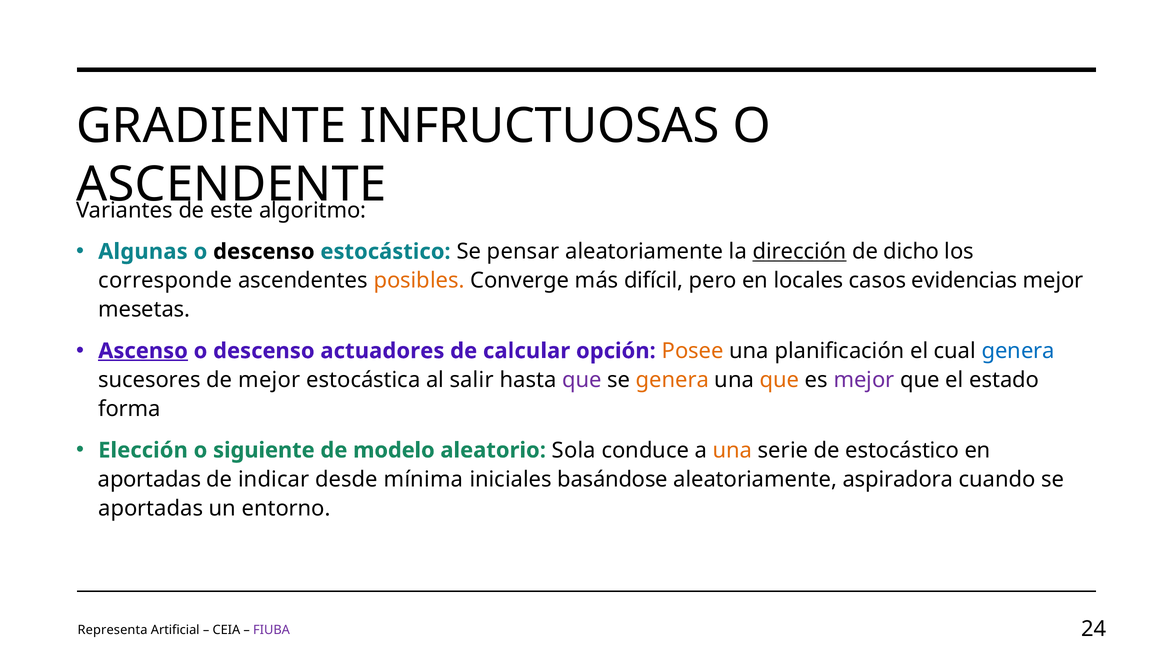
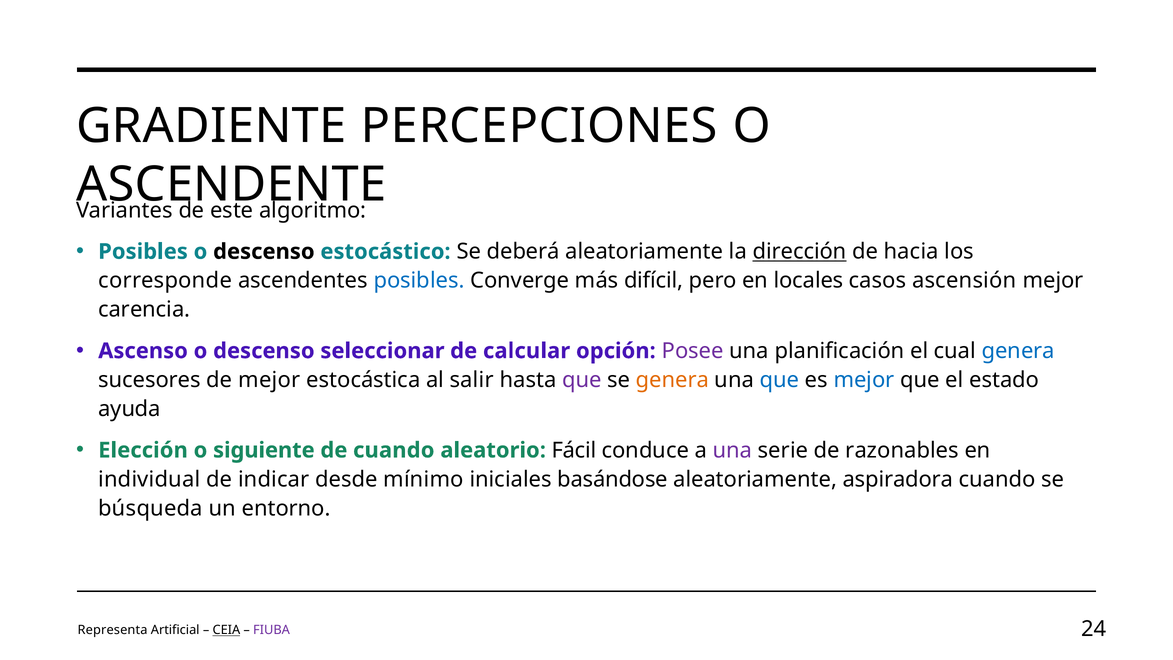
INFRUCTUOSAS: INFRUCTUOSAS -> PERCEPCIONES
Algunas at (143, 252): Algunas -> Posibles
pensar: pensar -> deberá
dicho: dicho -> hacia
posibles at (419, 281) colour: orange -> blue
evidencias: evidencias -> ascensión
mesetas: mesetas -> carencia
Ascenso underline: present -> none
actuadores: actuadores -> seleccionar
Posee colour: orange -> purple
que at (779, 380) colour: orange -> blue
mejor at (864, 380) colour: purple -> blue
forma: forma -> ayuda
de modelo: modelo -> cuando
Sola: Sola -> Fácil
una at (733, 450) colour: orange -> purple
de estocástico: estocástico -> razonables
aportadas at (150, 479): aportadas -> individual
mínima: mínima -> mínimo
aportadas at (151, 508): aportadas -> búsqueda
CEIA underline: none -> present
